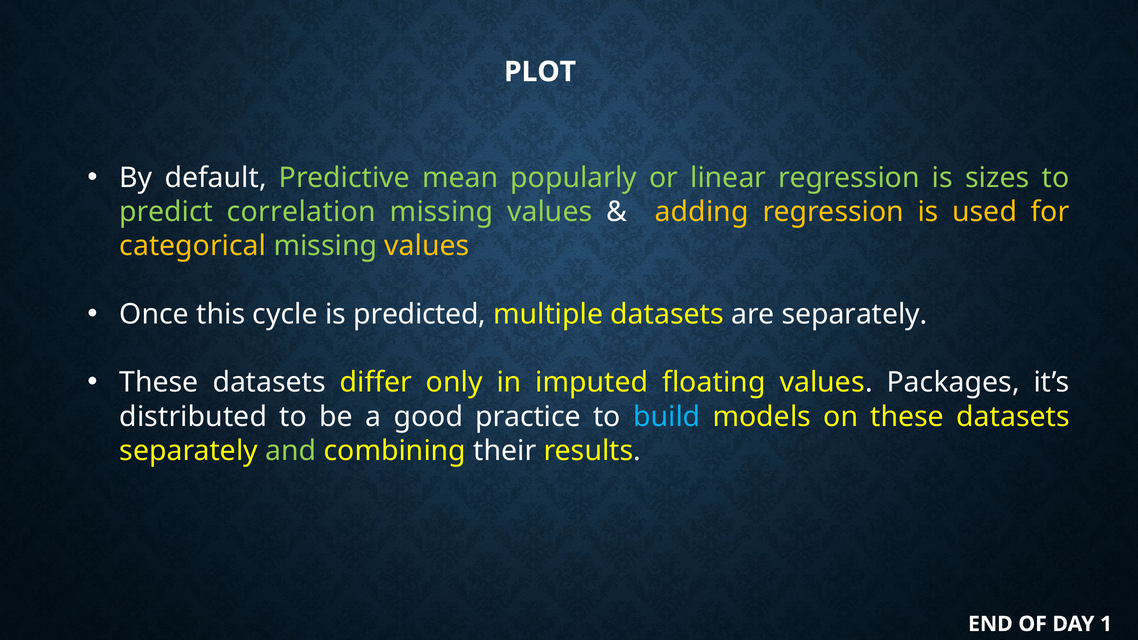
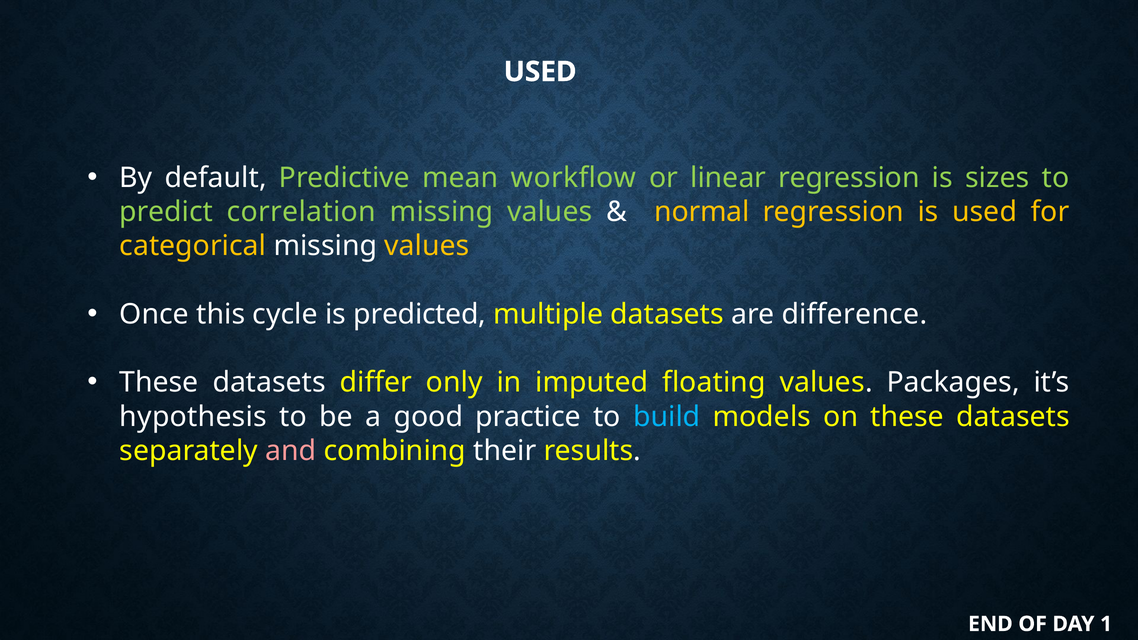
PLOT at (540, 72): PLOT -> USED
popularly: popularly -> workflow
adding: adding -> normal
missing at (325, 246) colour: light green -> white
are separately: separately -> difference
distributed: distributed -> hypothesis
and colour: light green -> pink
